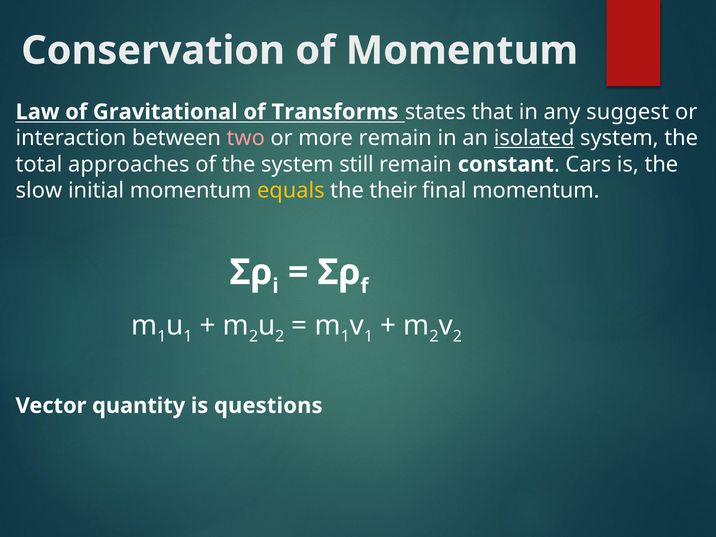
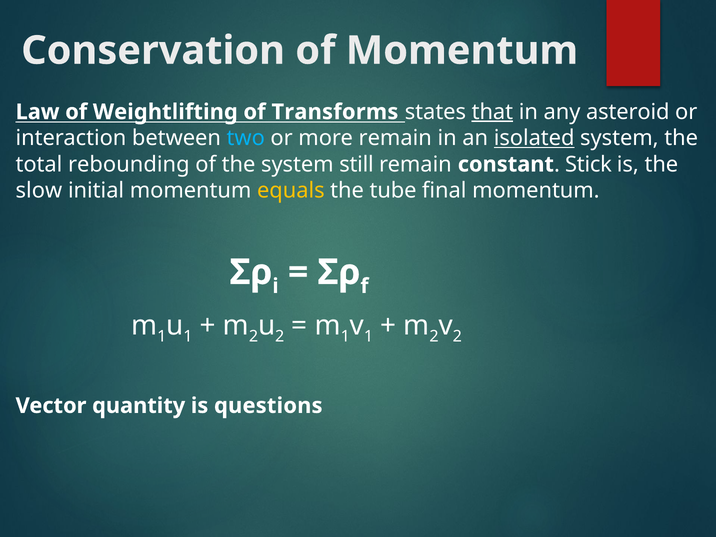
Gravitational: Gravitational -> Weightlifting
that underline: none -> present
suggest: suggest -> asteroid
two colour: pink -> light blue
approaches: approaches -> rebounding
Cars: Cars -> Stick
their: their -> tube
